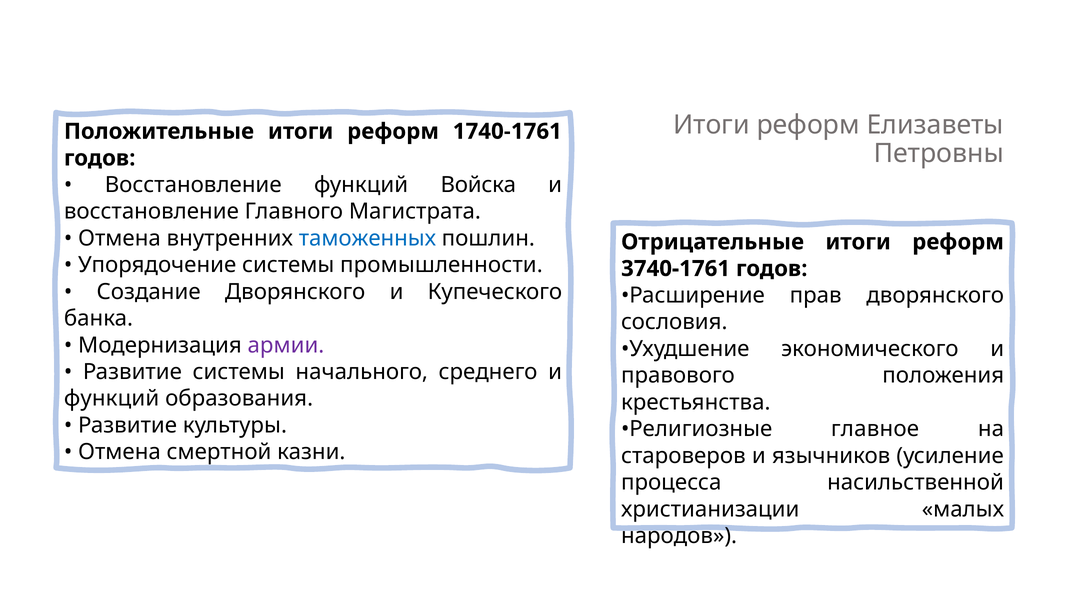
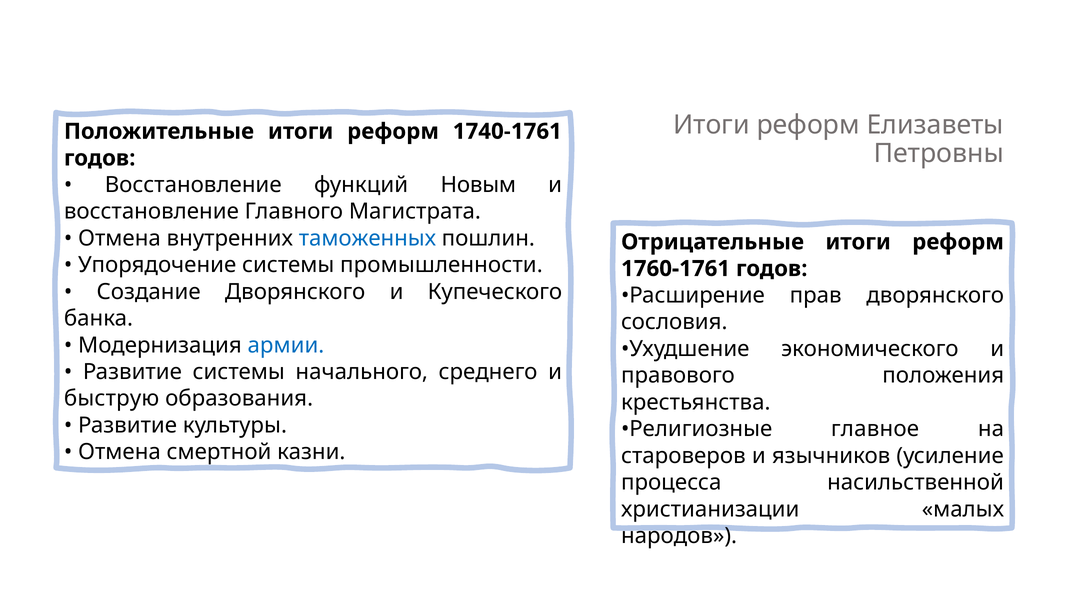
Войска: Войска -> Новым
3740-1761: 3740-1761 -> 1760-1761
армии colour: purple -> blue
функций at (112, 398): функций -> быструю
